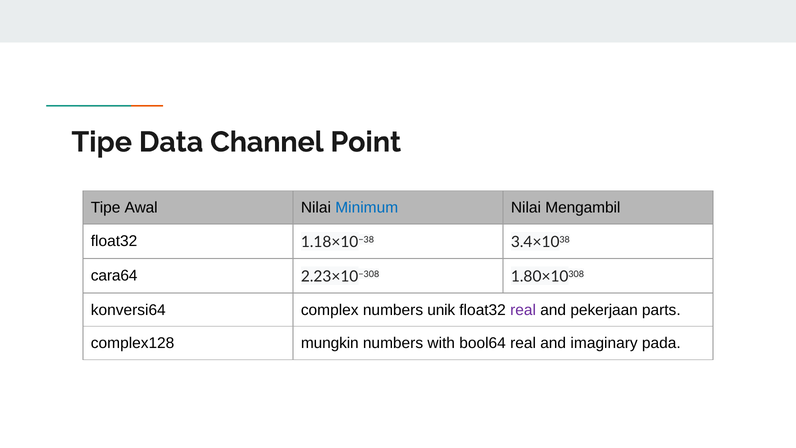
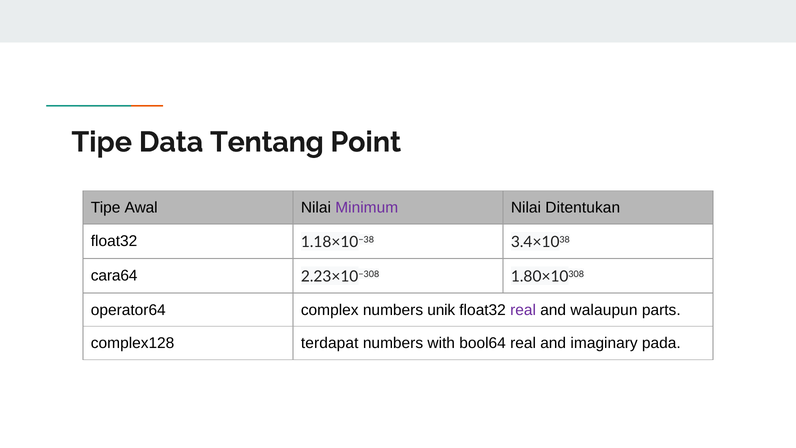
Channel: Channel -> Tentang
Minimum colour: blue -> purple
Mengambil: Mengambil -> Ditentukan
konversi64: konversi64 -> operator64
pekerjaan: pekerjaan -> walaupun
mungkin: mungkin -> terdapat
